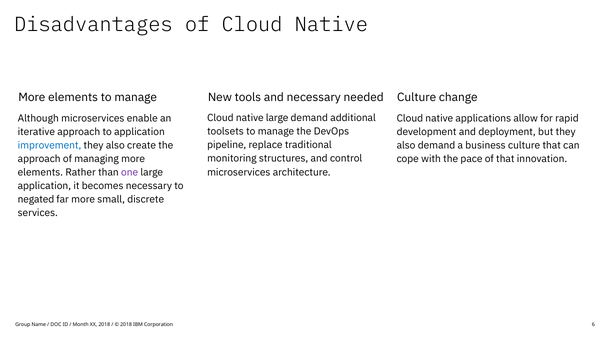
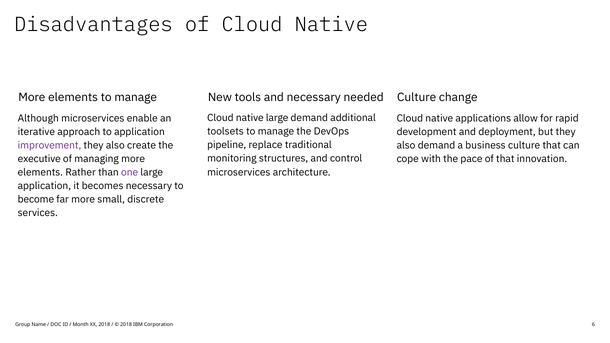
improvement colour: blue -> purple
approach at (39, 159): approach -> executive
negated: negated -> become
